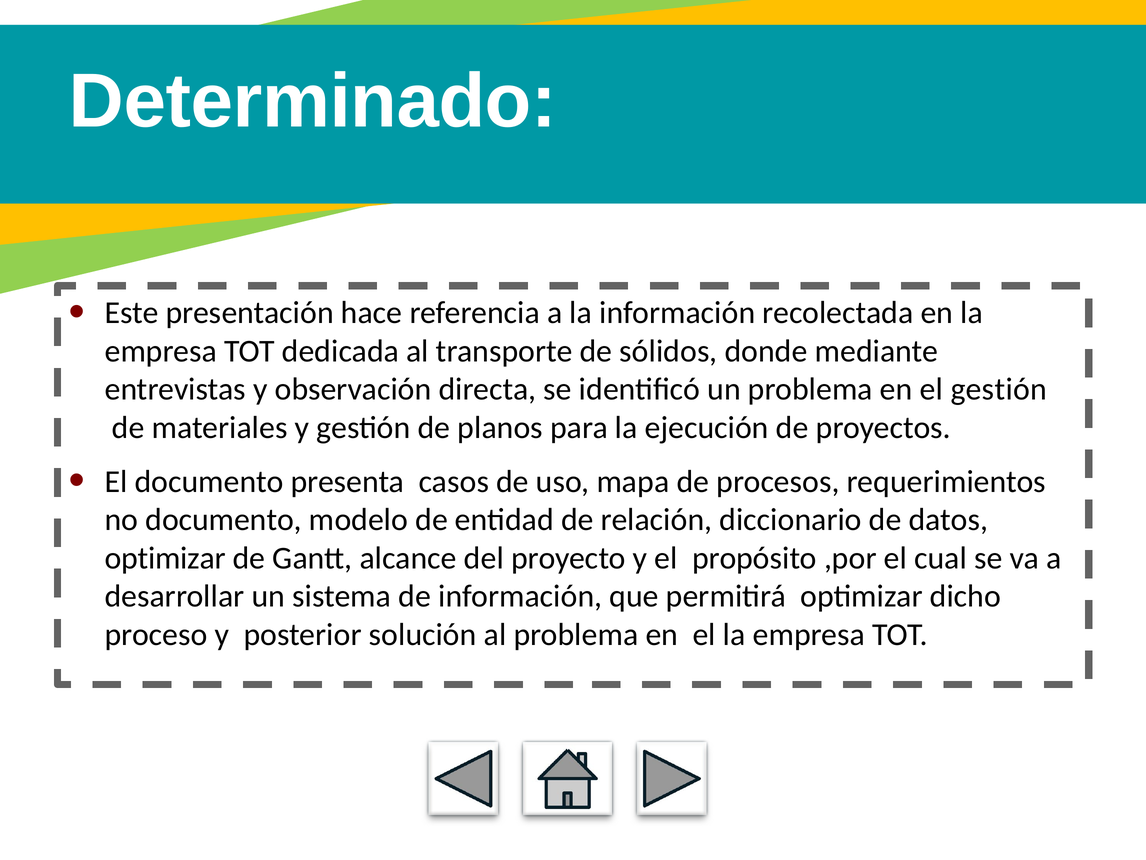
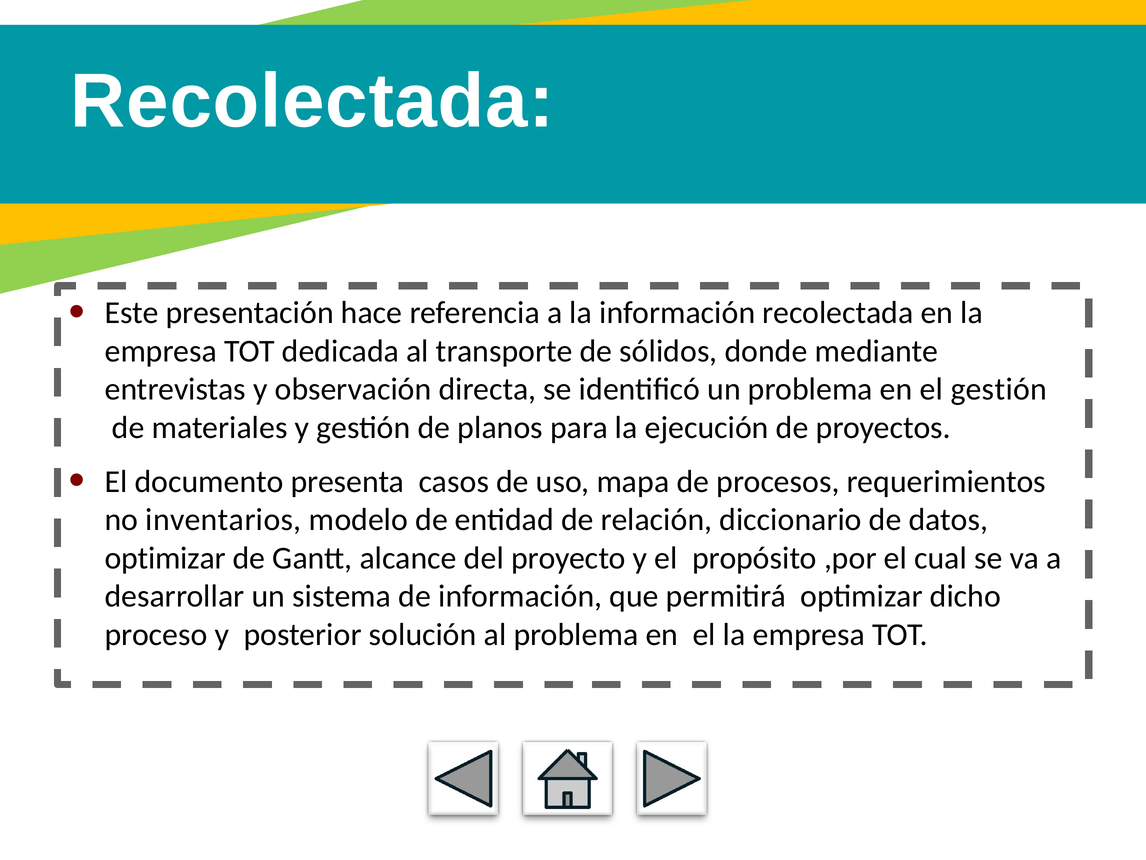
Determinado at (313, 102): Determinado -> Recolectada
no documento: documento -> inventarios
